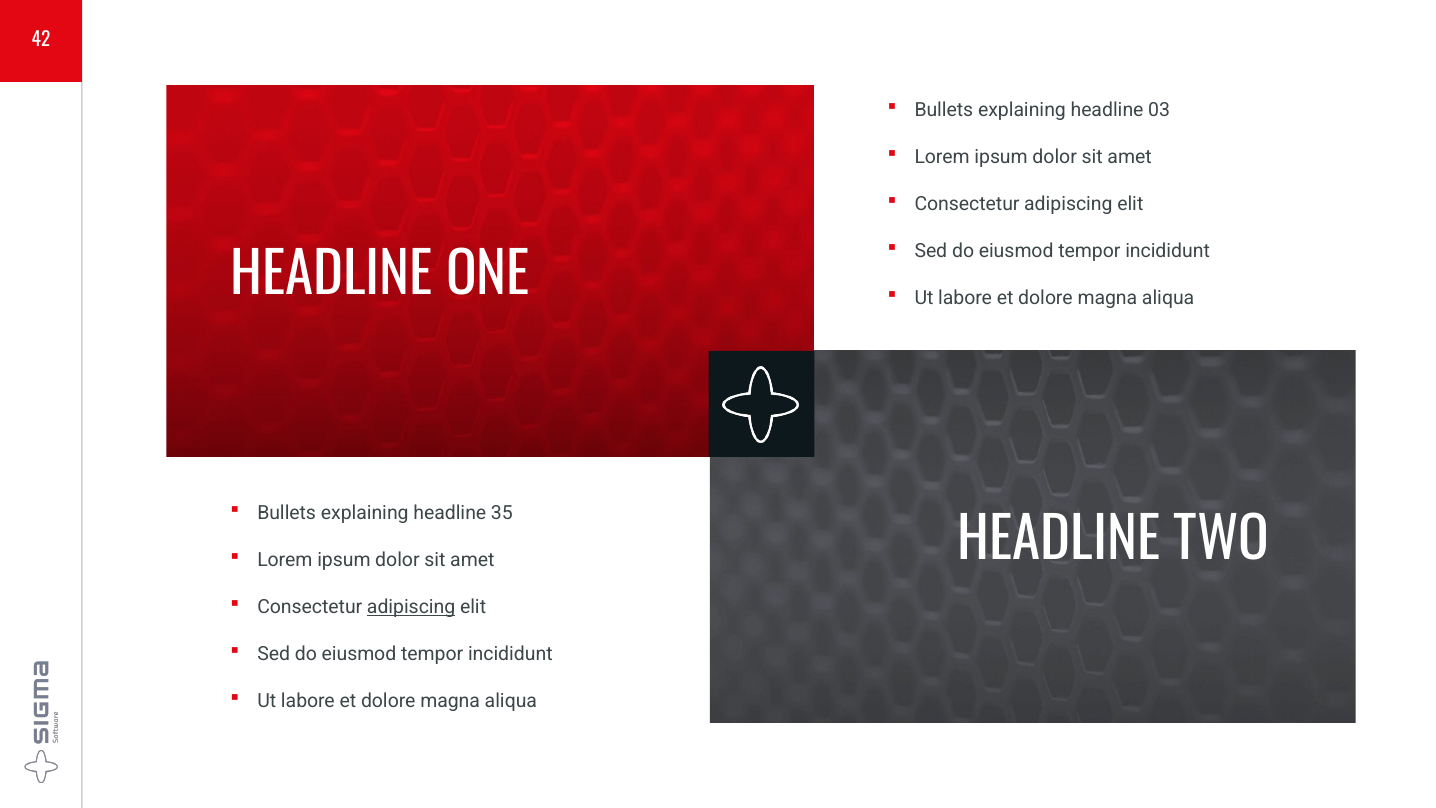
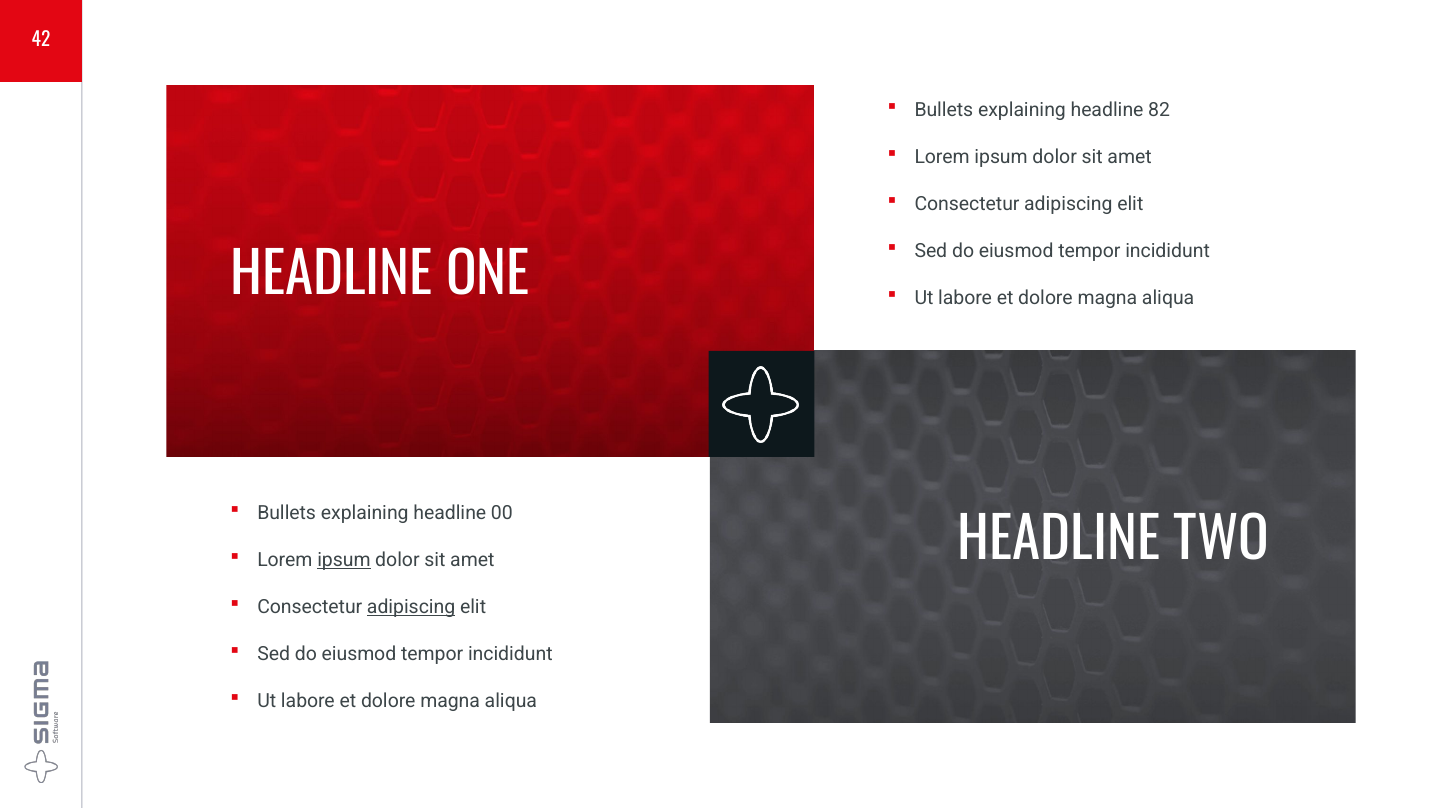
03: 03 -> 82
35: 35 -> 00
ipsum at (344, 560) underline: none -> present
